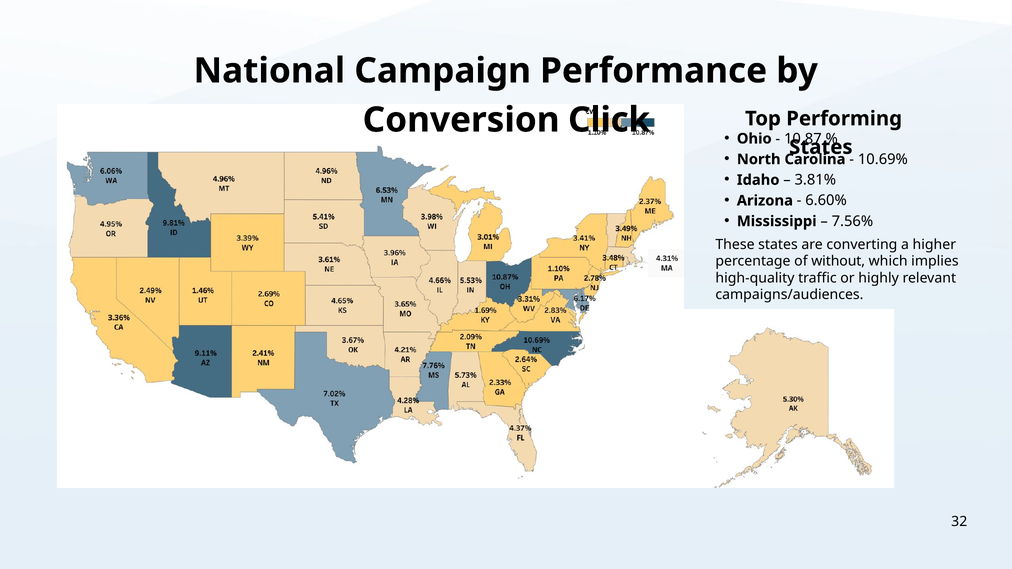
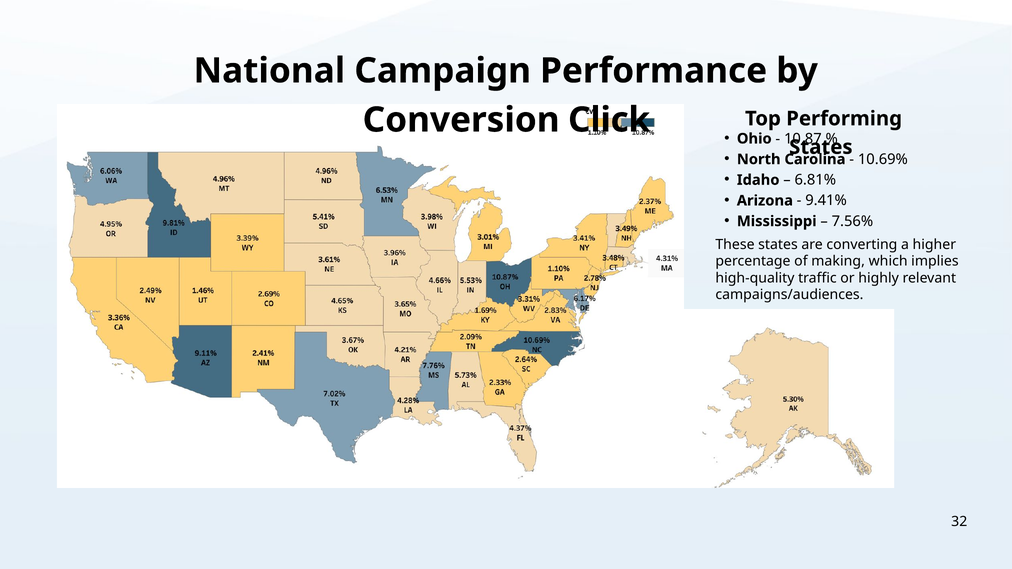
3.81%: 3.81% -> 6.81%
6.60%: 6.60% -> 9.41%
without: without -> making
